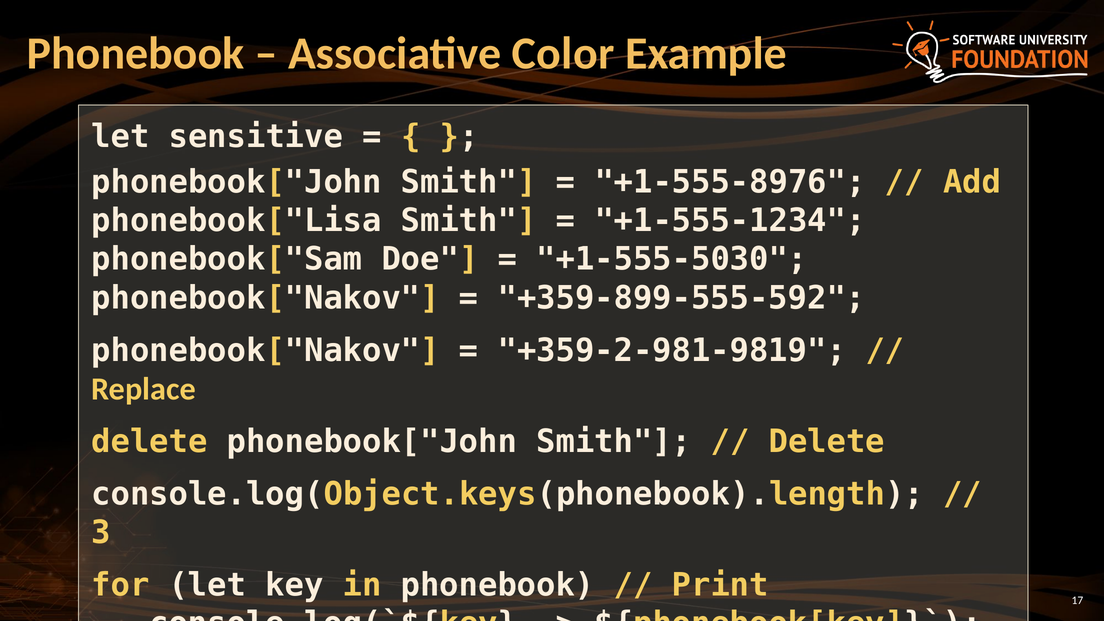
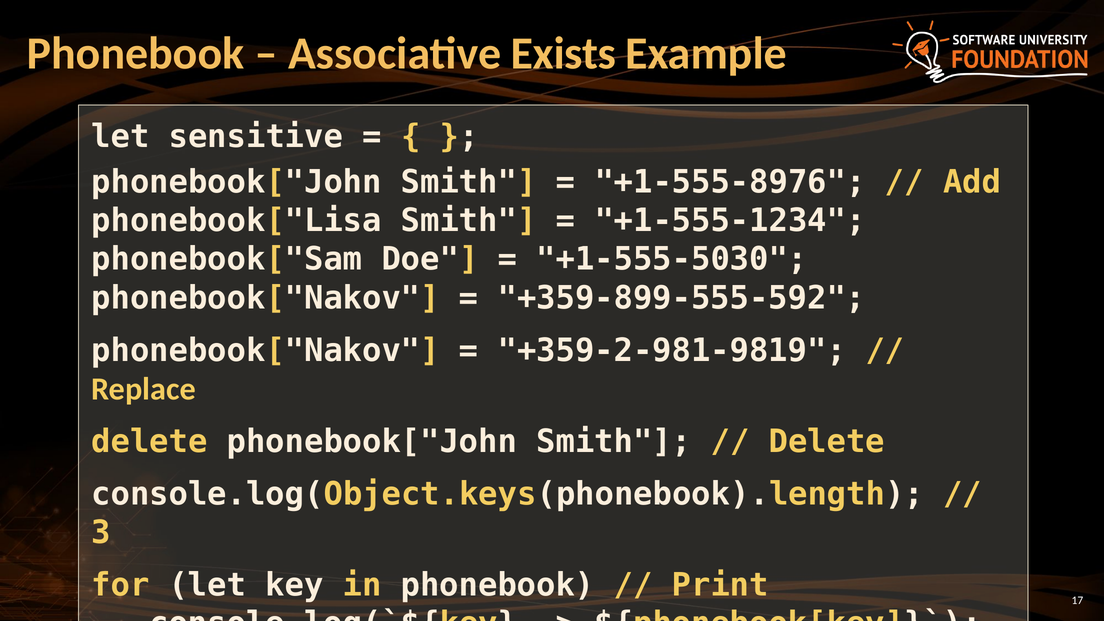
Color: Color -> Exists
